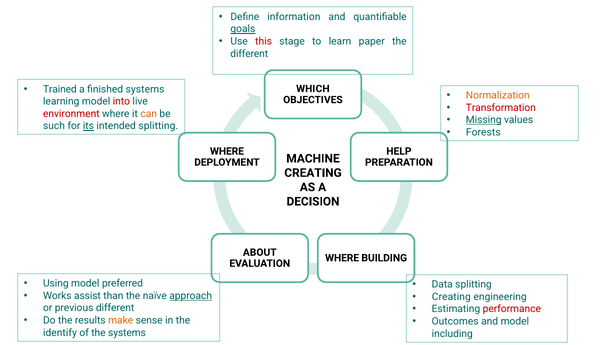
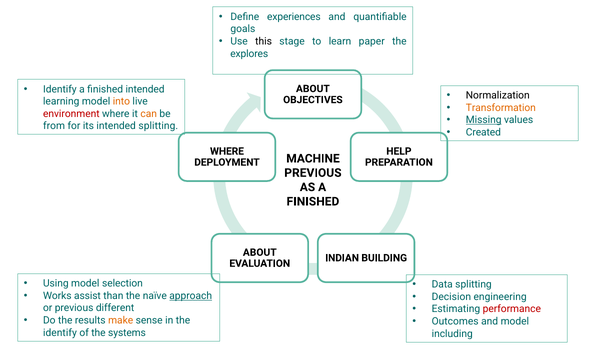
information: information -> experiences
goals underline: present -> none
this colour: red -> black
different at (249, 54): different -> explores
Trained at (60, 89): Trained -> Identify
finished systems: systems -> intended
WHICH at (313, 89): WHICH -> ABOUT
Normalization colour: orange -> black
into colour: red -> orange
Transformation colour: red -> orange
such: such -> from
its underline: present -> none
Forests: Forests -> Created
CREATING at (313, 173): CREATING -> PREVIOUS
DECISION at (313, 201): DECISION -> FINISHED
WHERE at (342, 258): WHERE -> INDIAN
preferred: preferred -> selection
Creating at (451, 297): Creating -> Decision
